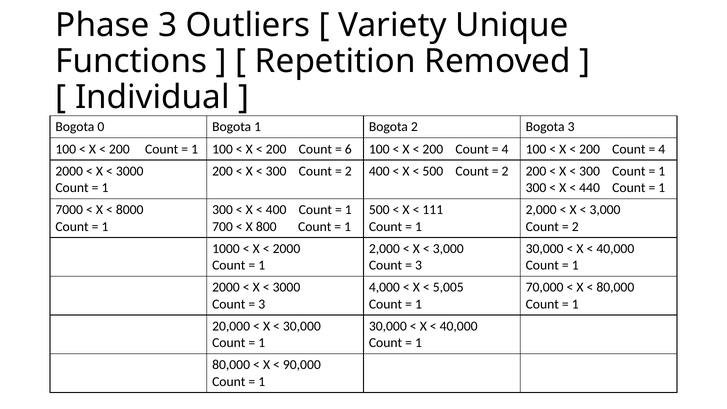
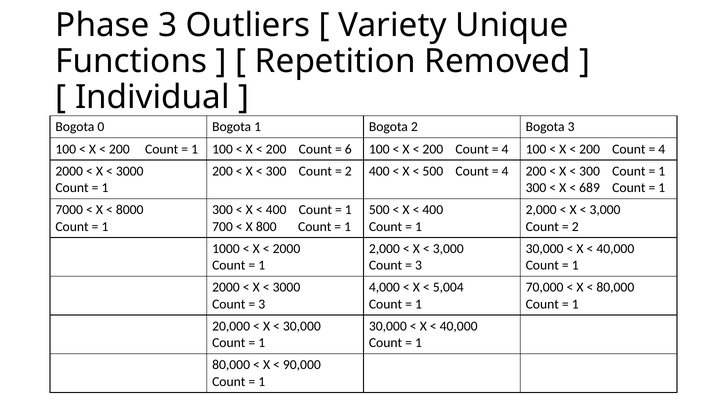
2 at (505, 171): 2 -> 4
440: 440 -> 689
111 at (433, 210): 111 -> 400
5,005: 5,005 -> 5,004
